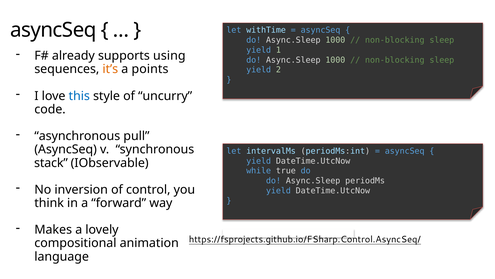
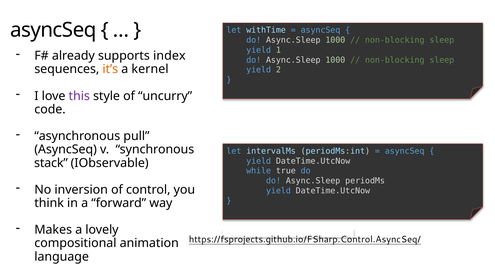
using: using -> index
points: points -> kernel
this colour: blue -> purple
